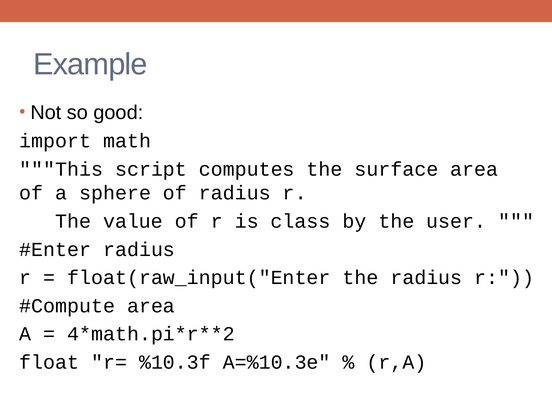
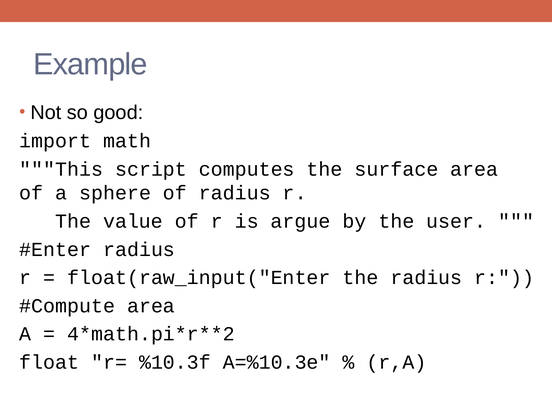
class: class -> argue
